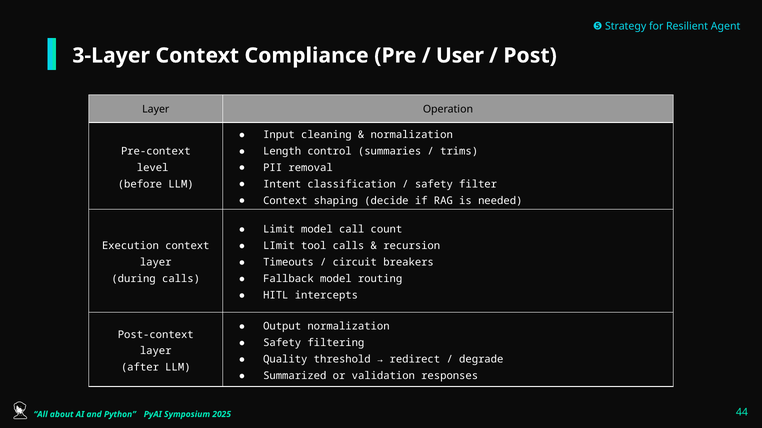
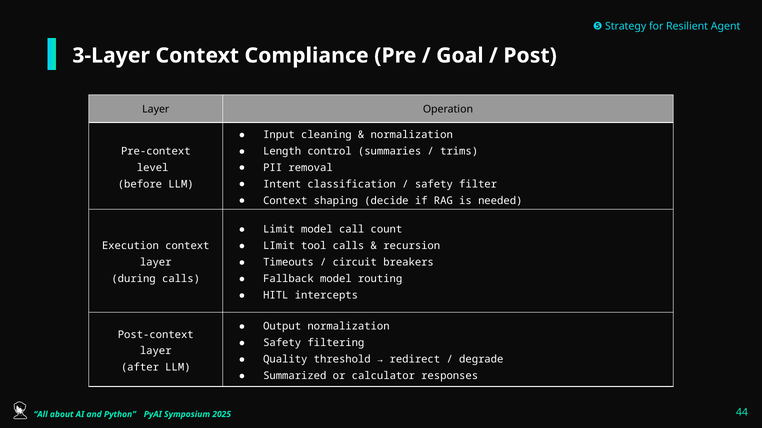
User: User -> Goal
validation: validation -> calculator
